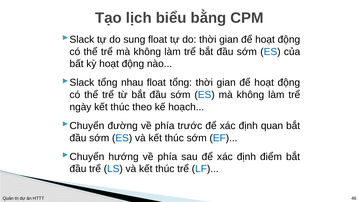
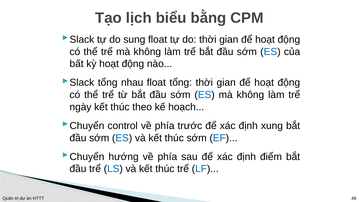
đường: đường -> control
quan: quan -> xung
